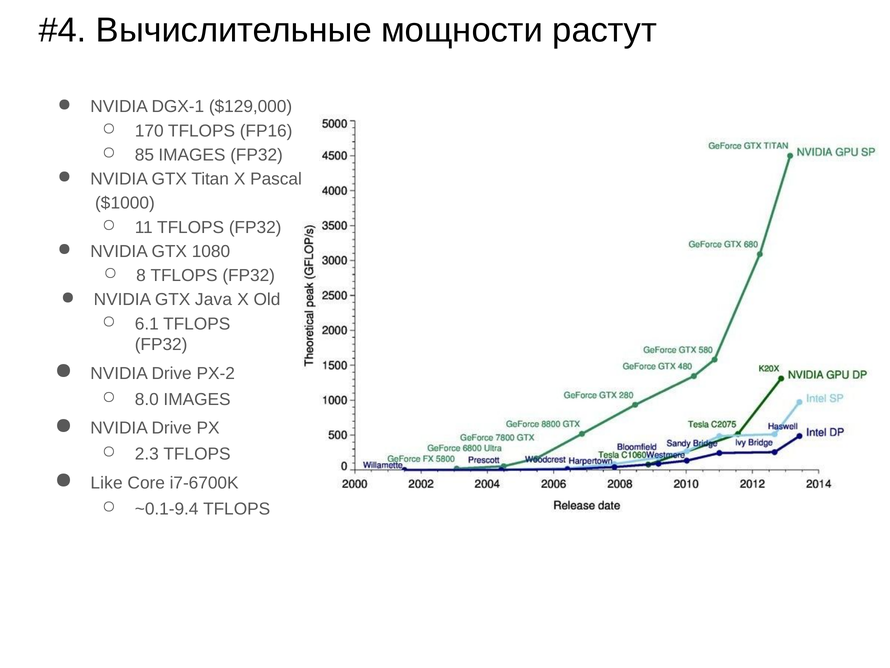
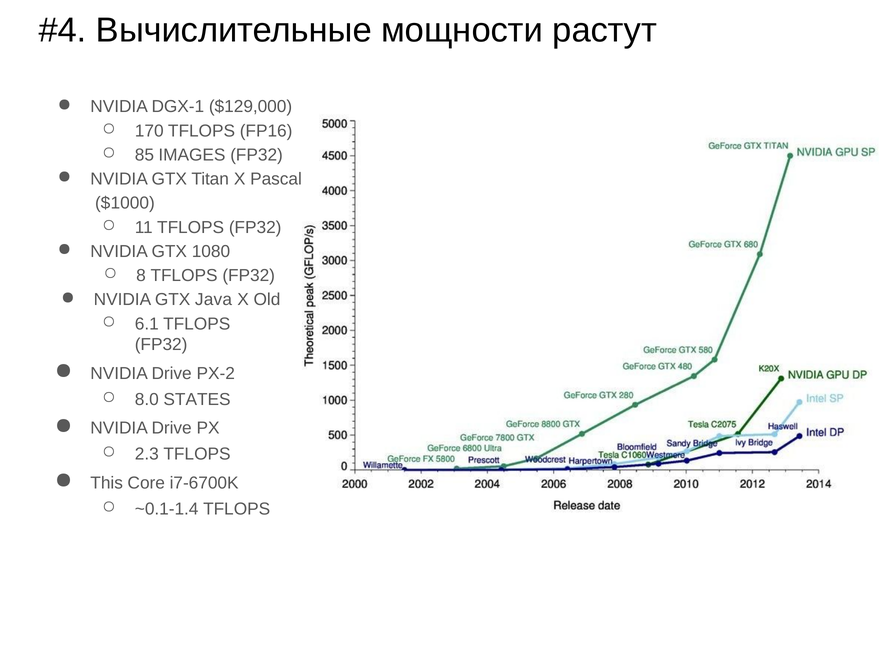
8.0 IMAGES: IMAGES -> STATES
Like: Like -> This
~0.1-9.4: ~0.1-9.4 -> ~0.1-1.4
